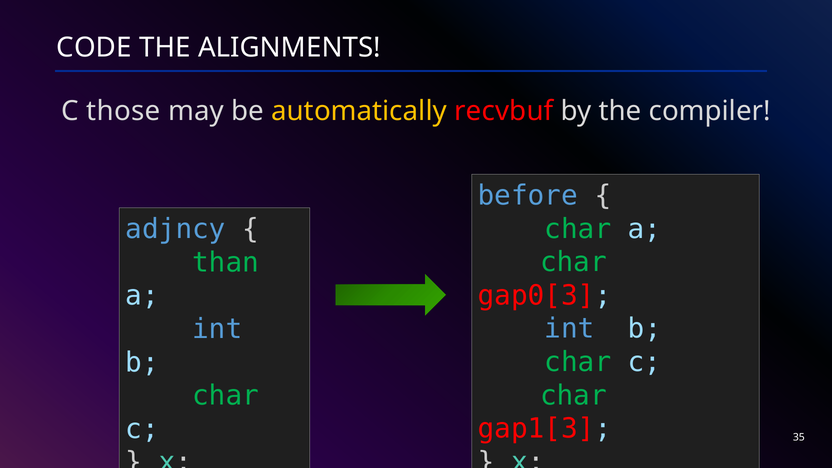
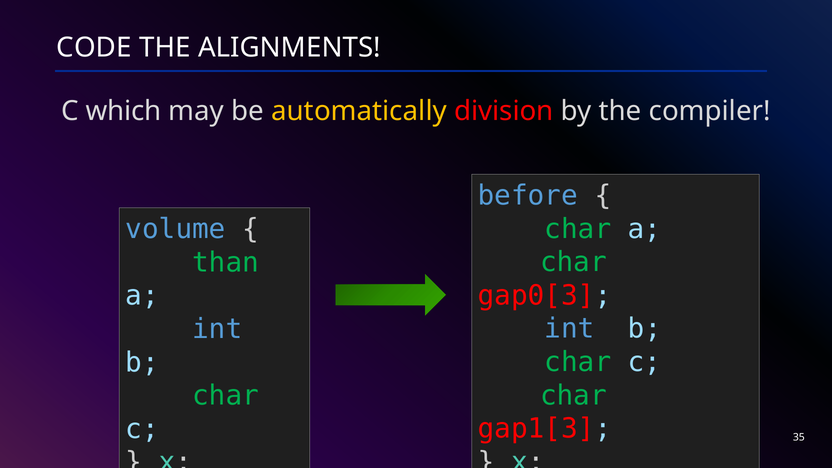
those: those -> which
recvbuf: recvbuf -> division
adjncy: adjncy -> volume
